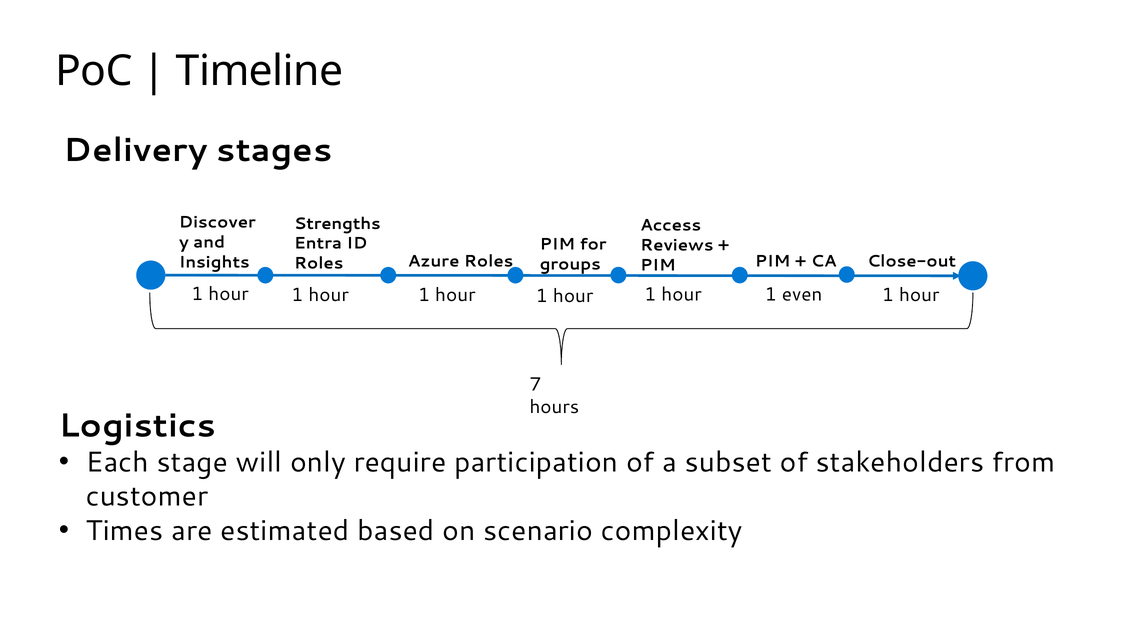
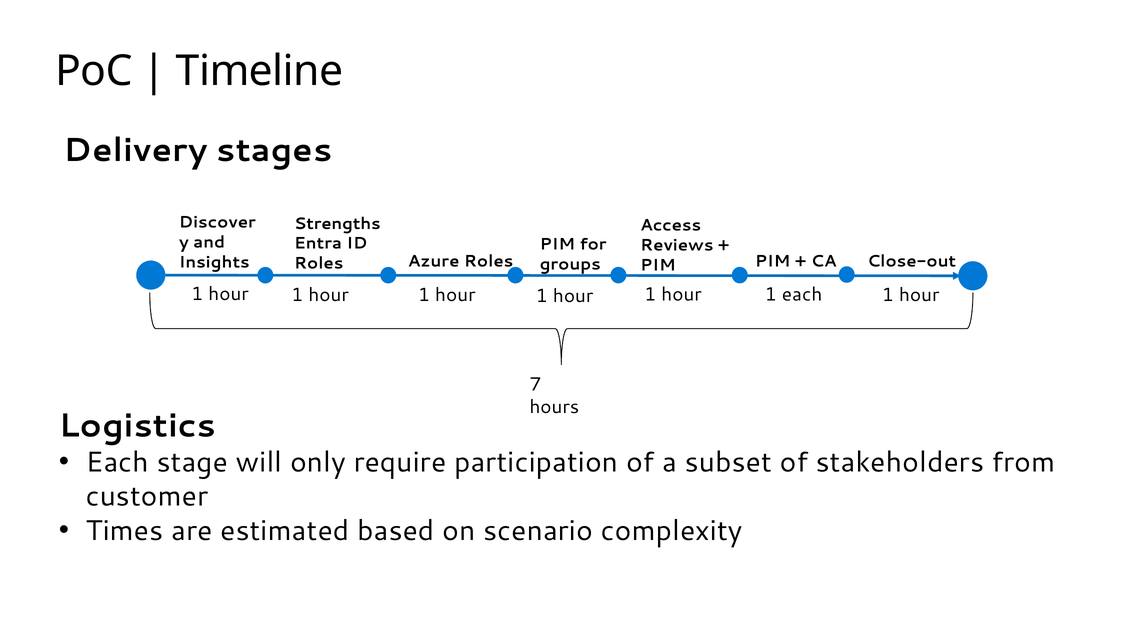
1 even: even -> each
